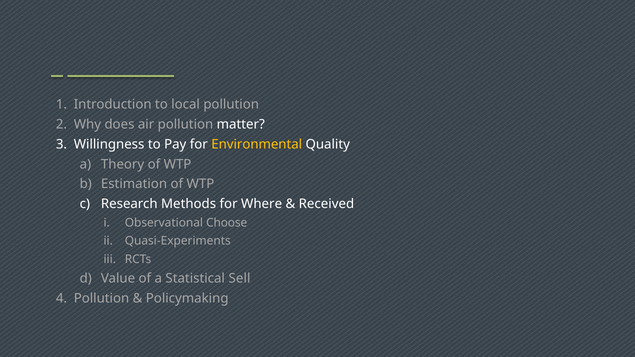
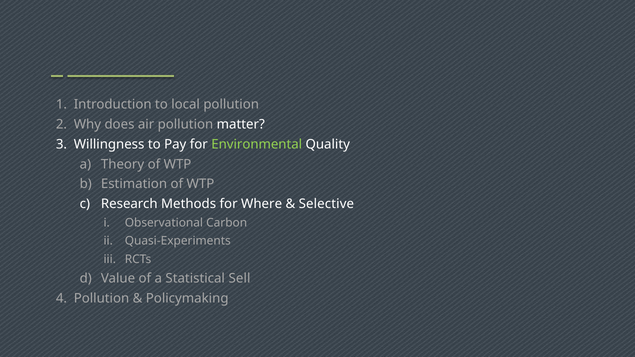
Environmental colour: yellow -> light green
Received: Received -> Selective
Choose: Choose -> Carbon
